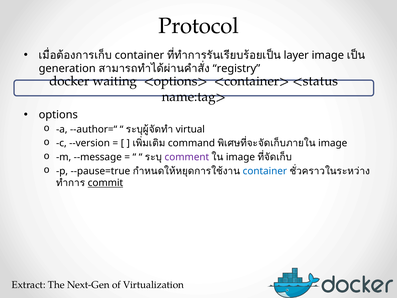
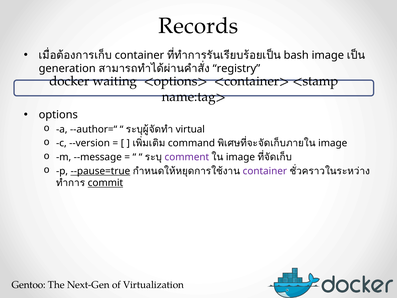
Protocol: Protocol -> Records
layer: layer -> bash
<status: <status -> <stamp
--pause=true underline: none -> present
container at (265, 171) colour: blue -> purple
Extract: Extract -> Gentoo
